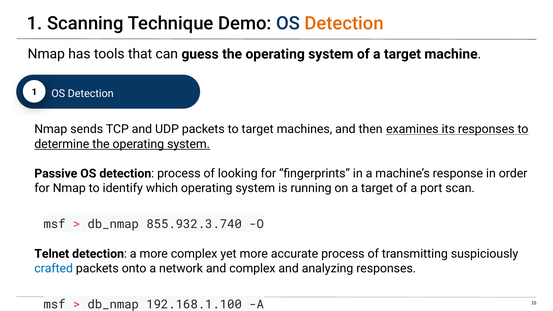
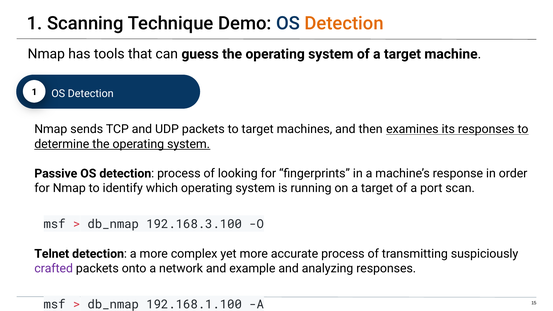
855.932.3.740: 855.932.3.740 -> 192.168.3.100
crafted colour: blue -> purple
and complex: complex -> example
